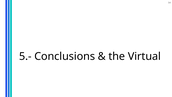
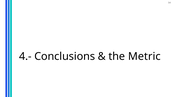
5.-: 5.- -> 4.-
Virtual: Virtual -> Metric
